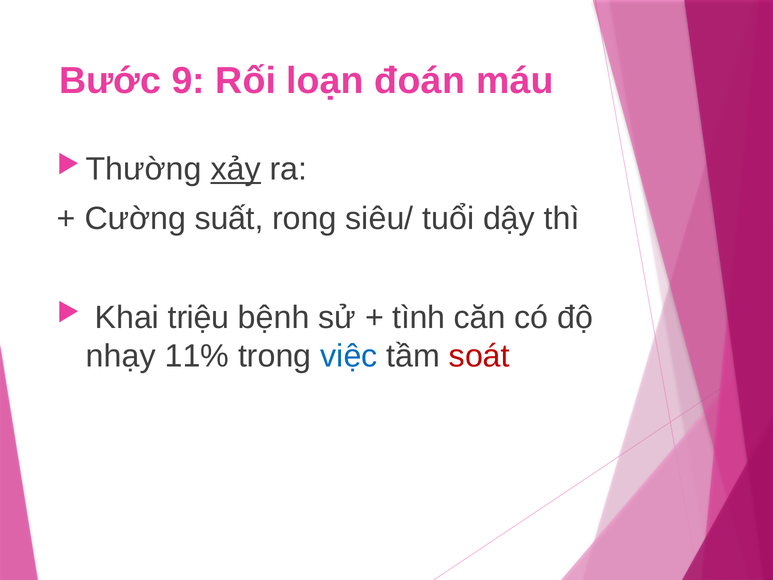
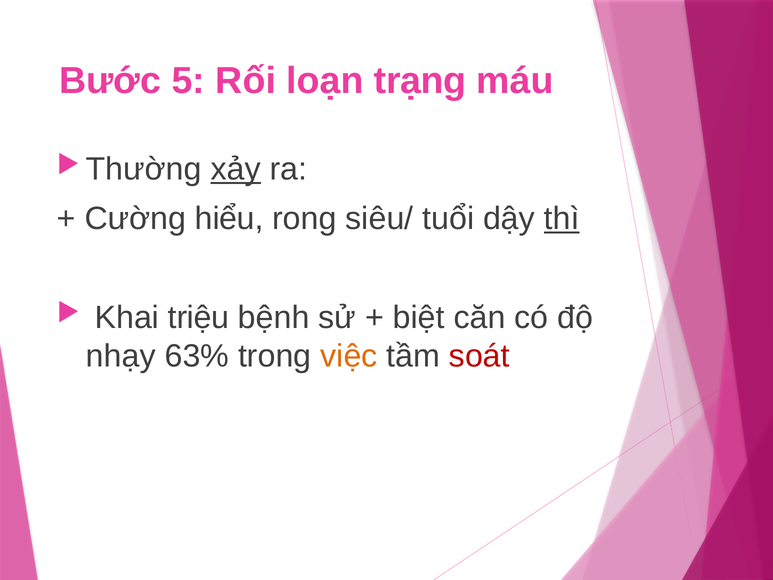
9: 9 -> 5
đoán: đoán -> trạng
suất: suất -> hiểu
thì underline: none -> present
tình: tình -> biệt
11%: 11% -> 63%
việc colour: blue -> orange
